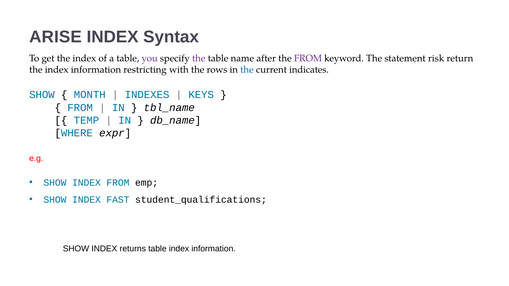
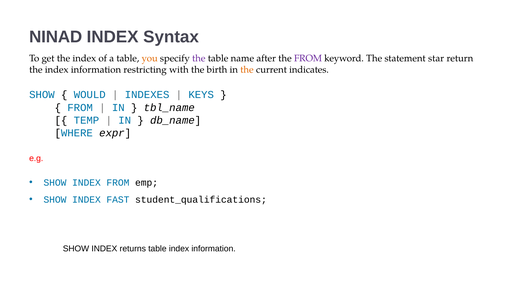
ARISE: ARISE -> NINAD
you colour: purple -> orange
risk: risk -> star
rows: rows -> birth
the at (247, 70) colour: blue -> orange
MONTH: MONTH -> WOULD
